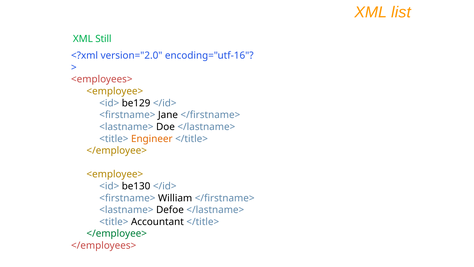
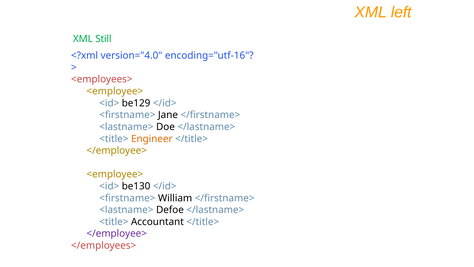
list: list -> left
version="2.0: version="2.0 -> version="4.0
</employee> at (117, 233) colour: green -> purple
